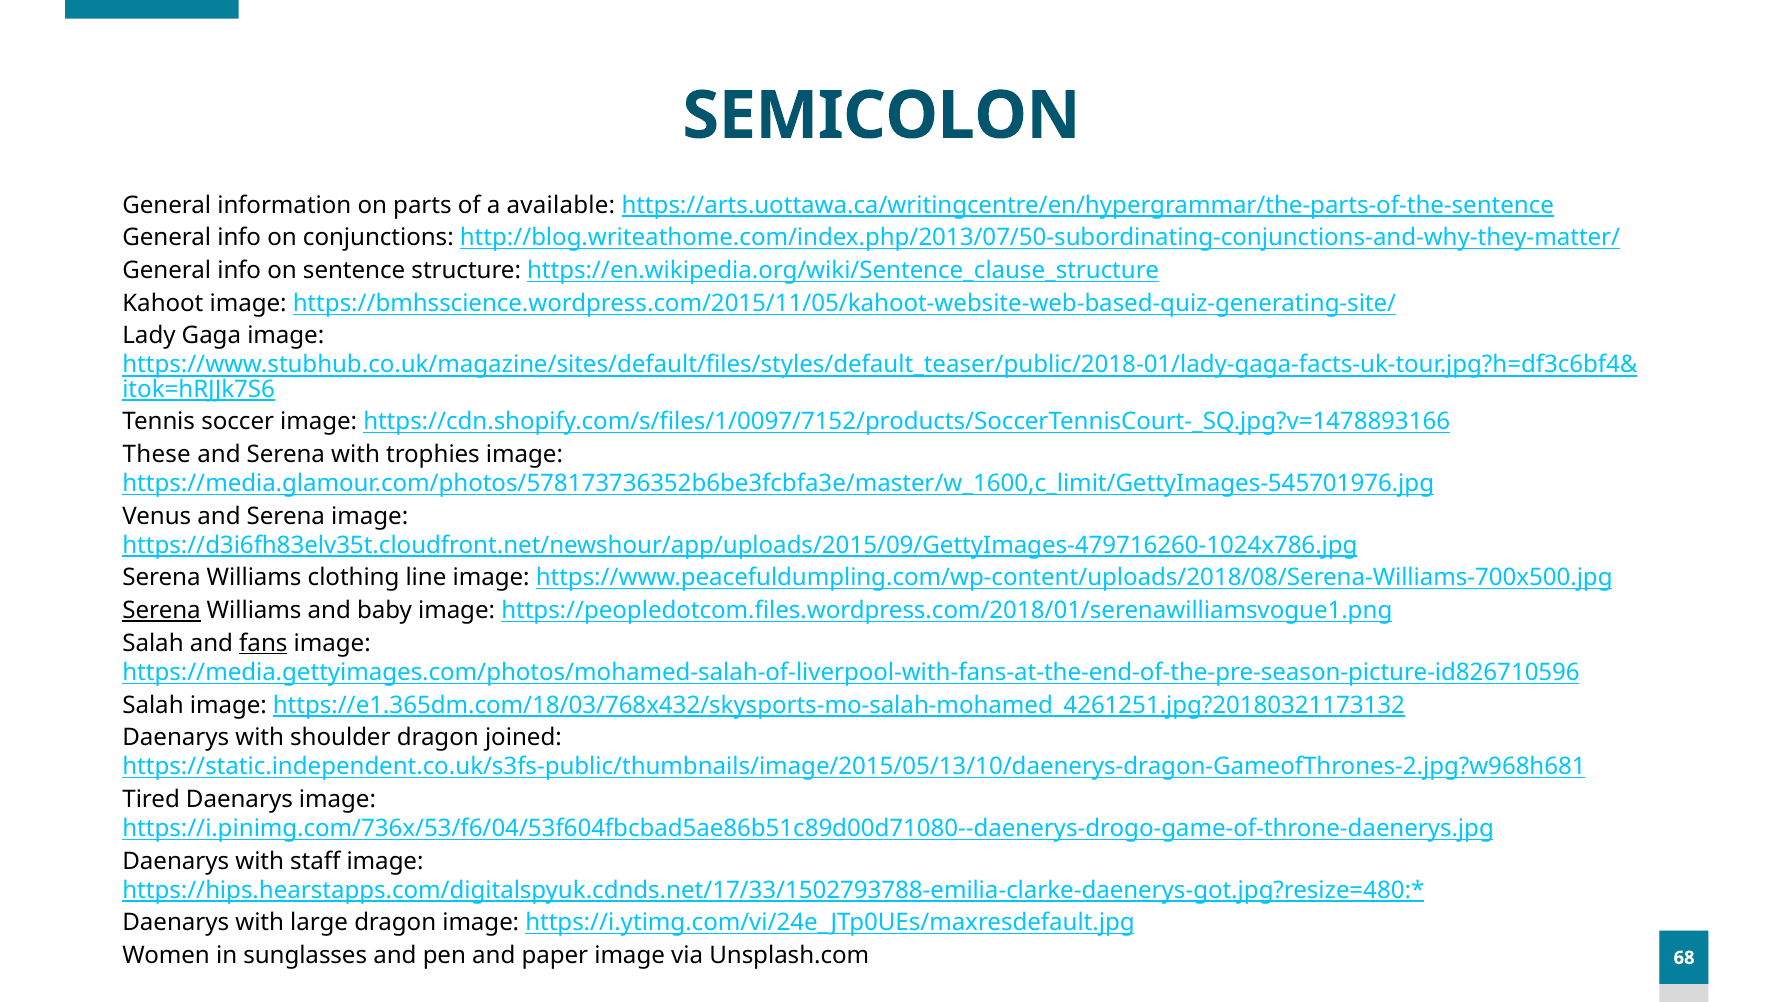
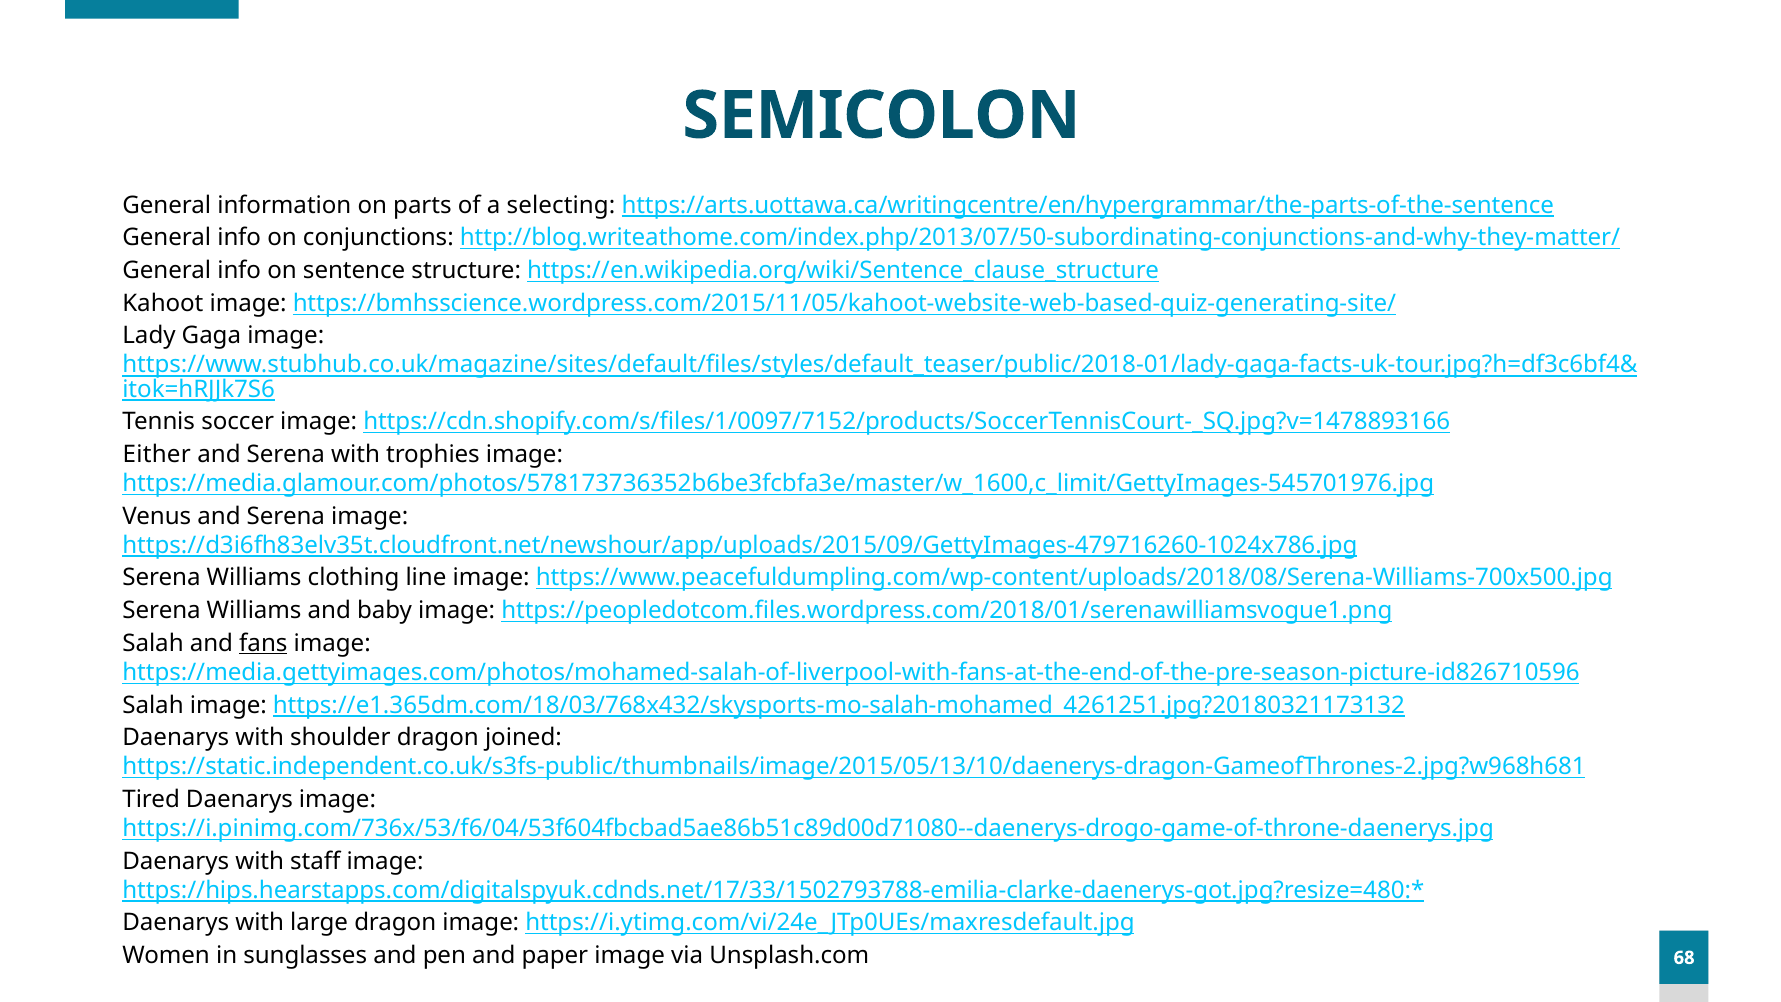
available: available -> selecting
These: These -> Either
Serena at (162, 611) underline: present -> none
